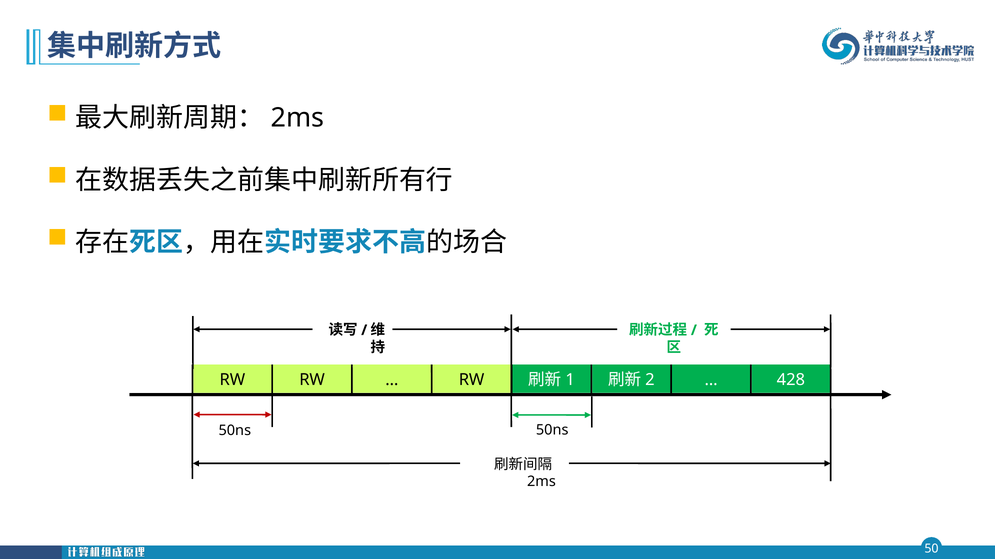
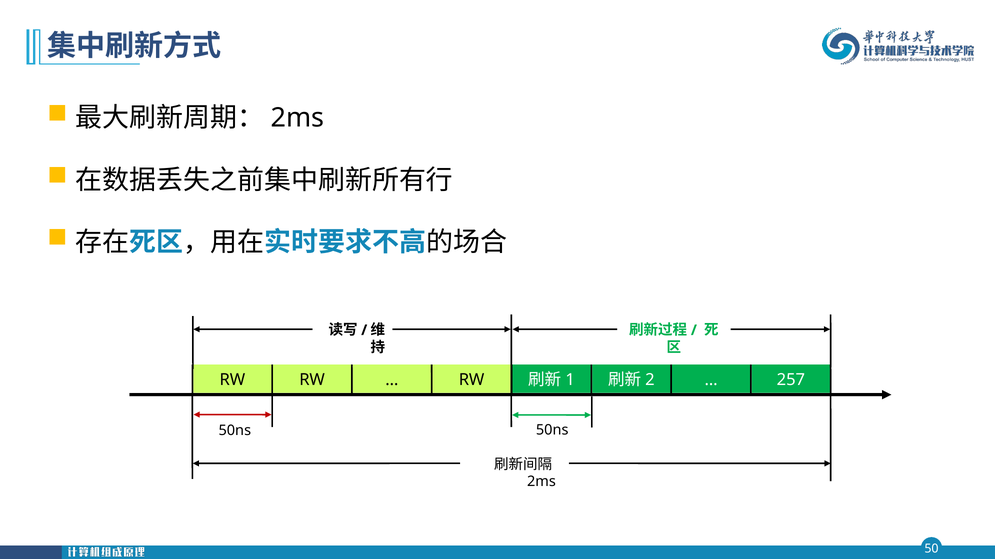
428: 428 -> 257
